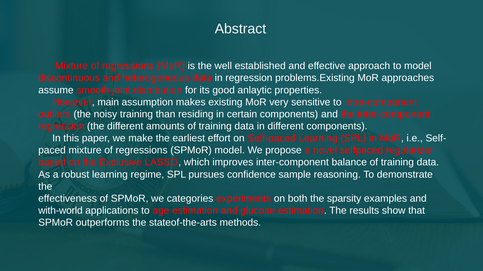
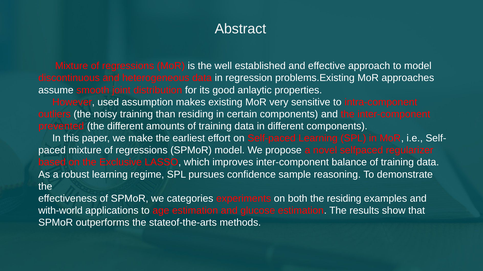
main: main -> used
regression at (61, 126): regression -> prevented
the sparsity: sparsity -> residing
